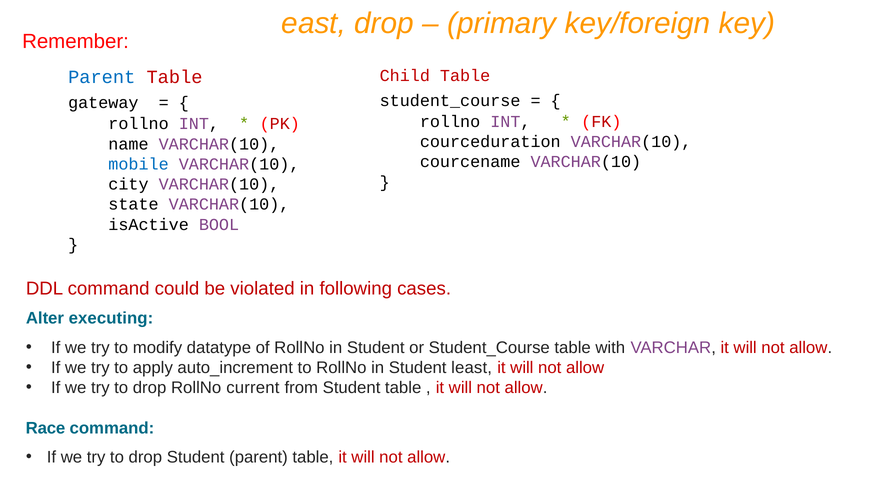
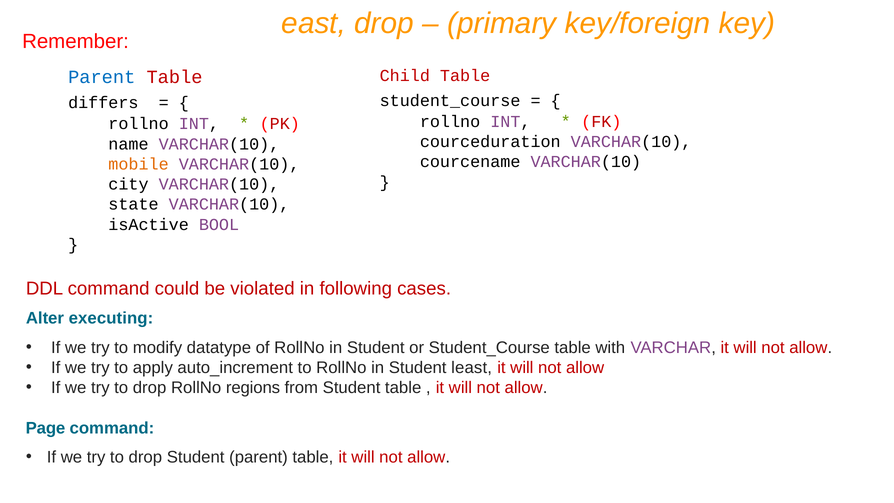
gateway: gateway -> differs
mobile colour: blue -> orange
current: current -> regions
Race: Race -> Page
